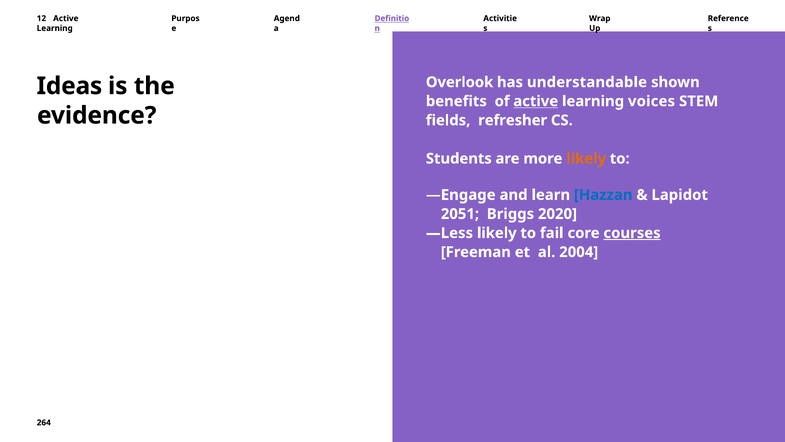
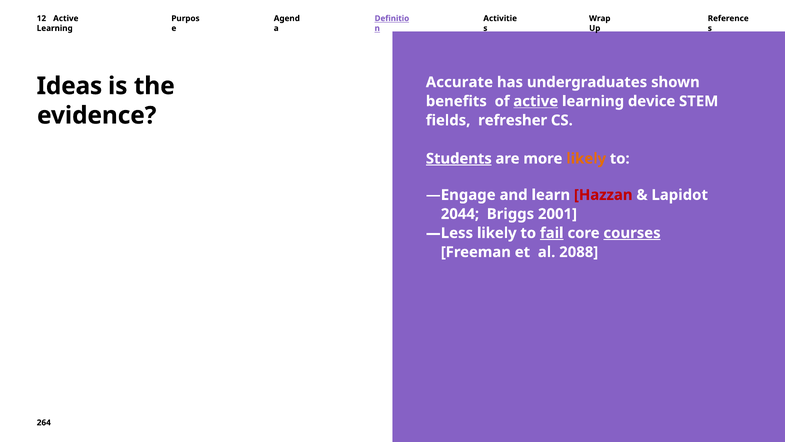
Overlook: Overlook -> Accurate
understandable: understandable -> undergraduates
voices: voices -> device
Students underline: none -> present
Hazzan colour: blue -> red
2051: 2051 -> 2044
2020: 2020 -> 2001
fail underline: none -> present
2004: 2004 -> 2088
